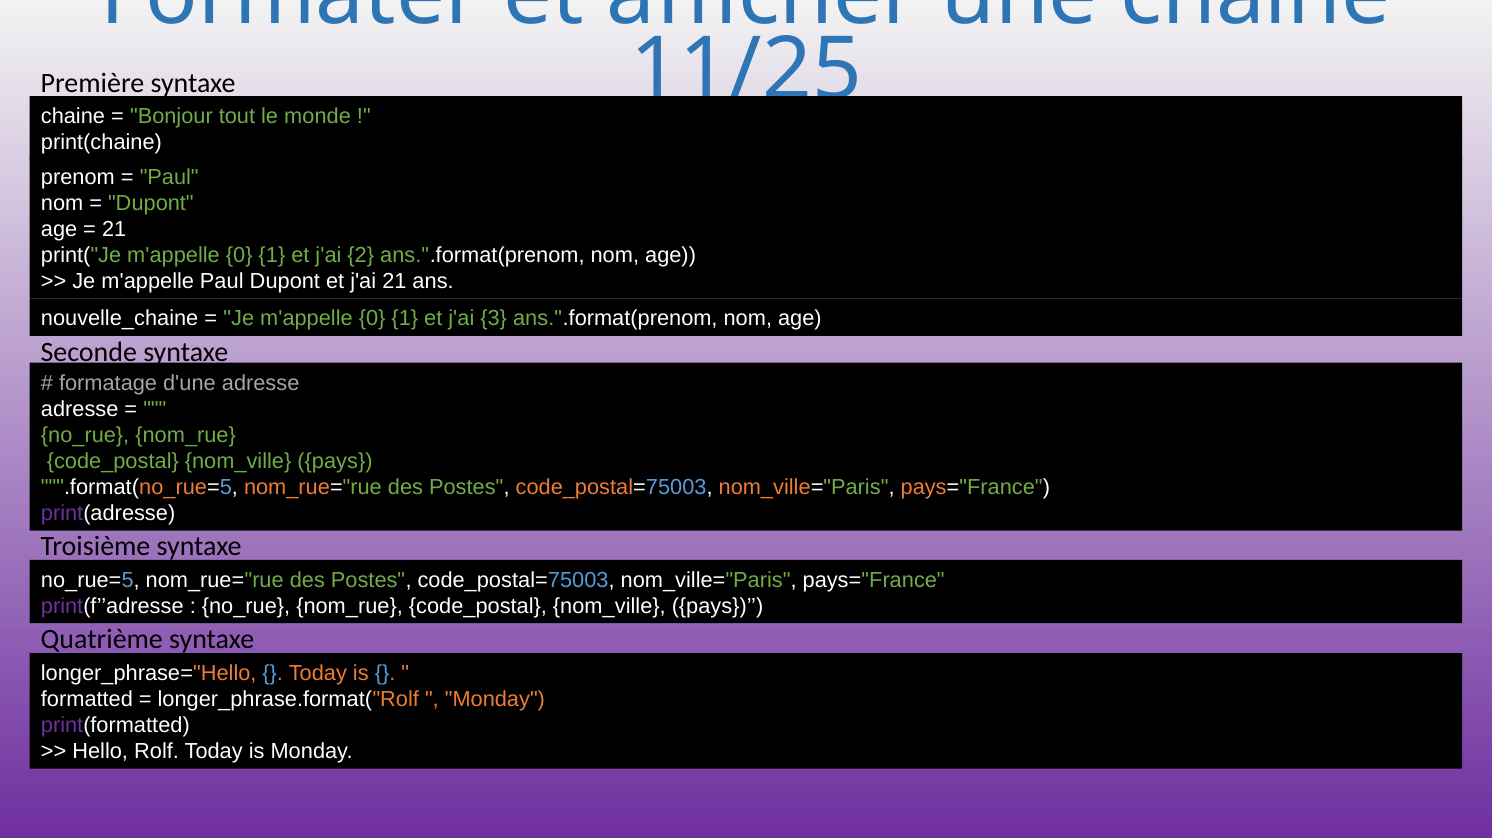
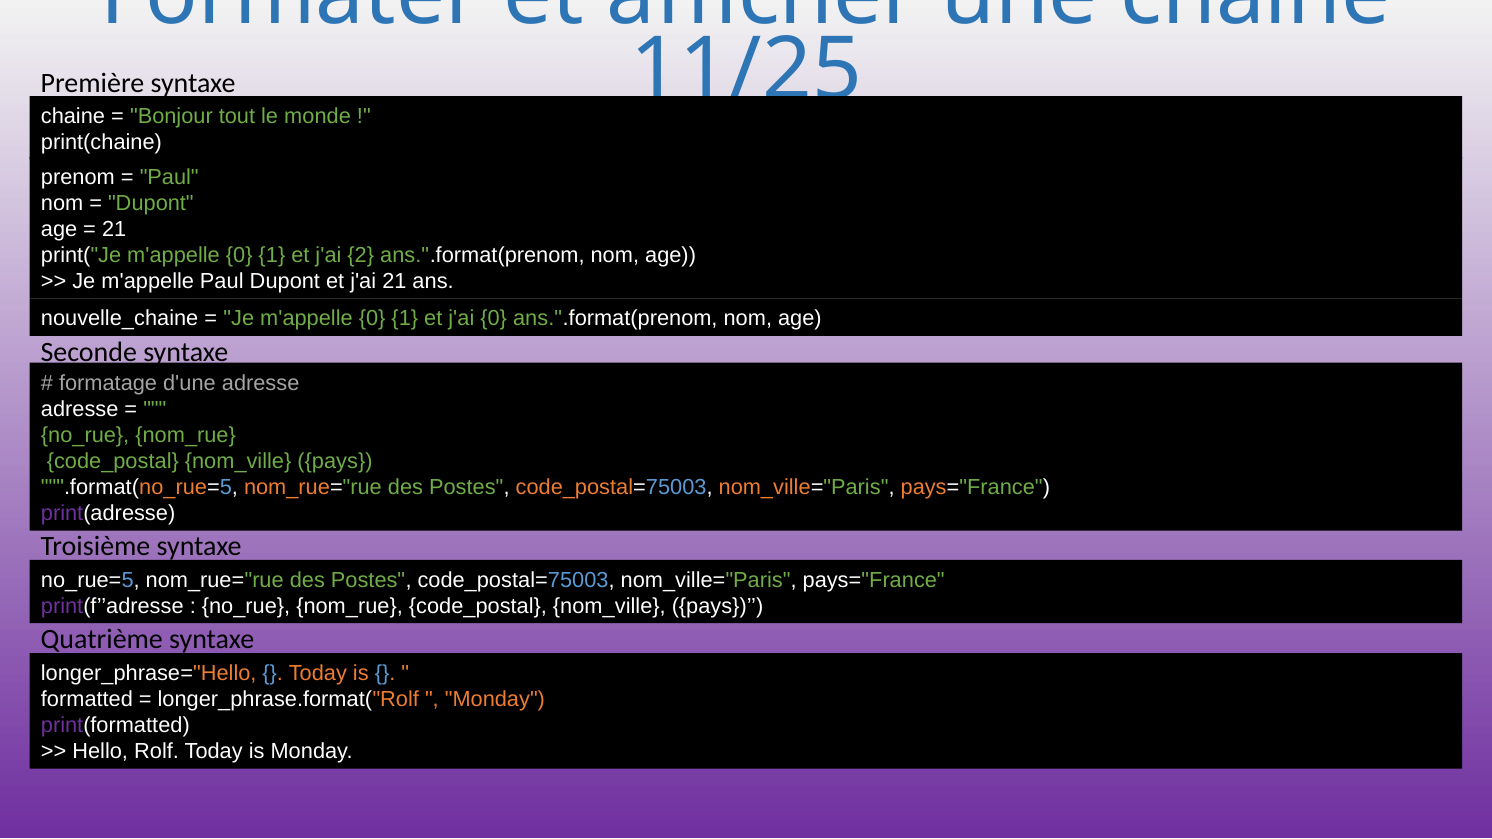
j'ai 3: 3 -> 0
